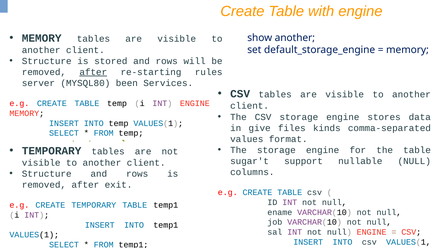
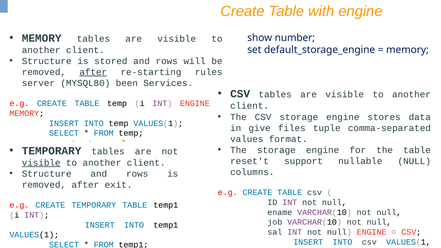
show another: another -> number
kinds: kinds -> tuple
sugar't: sugar't -> reset't
visible at (41, 163) underline: none -> present
